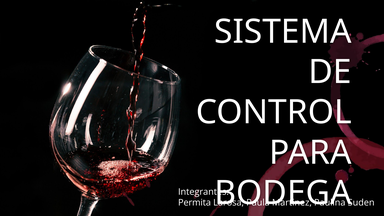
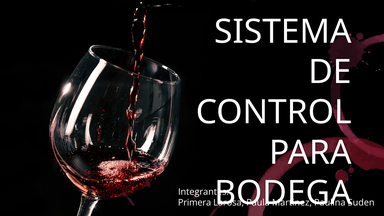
Permita: Permita -> Primera
